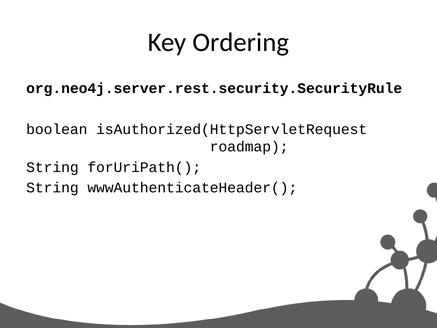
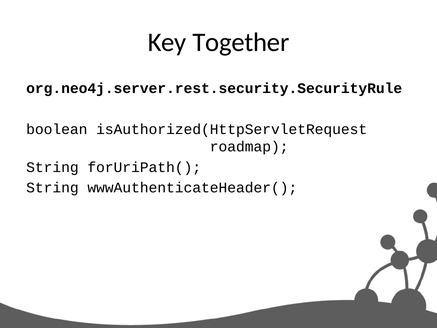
Ordering: Ordering -> Together
